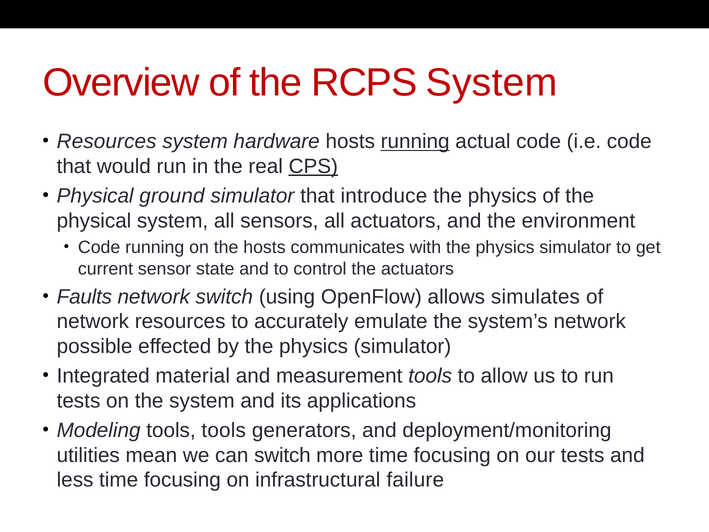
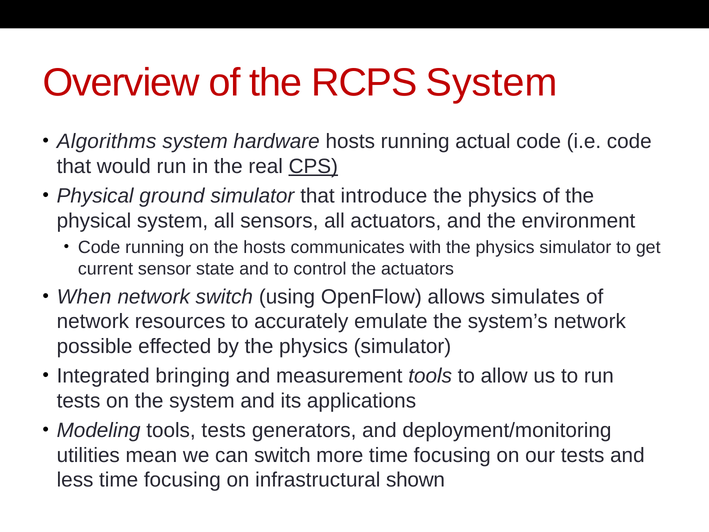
Resources at (107, 141): Resources -> Algorithms
running at (415, 141) underline: present -> none
Faults: Faults -> When
material: material -> bringing
tools tools: tools -> tests
failure: failure -> shown
